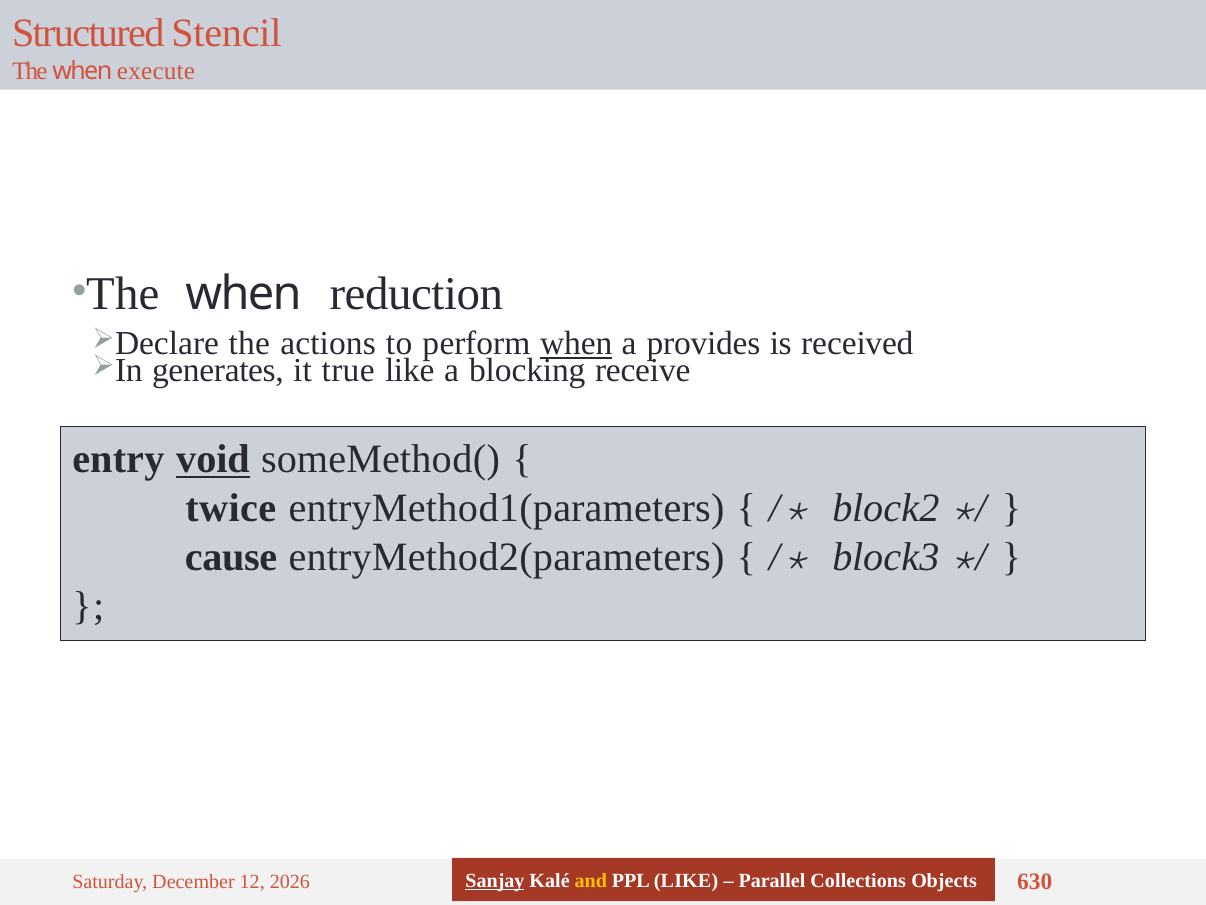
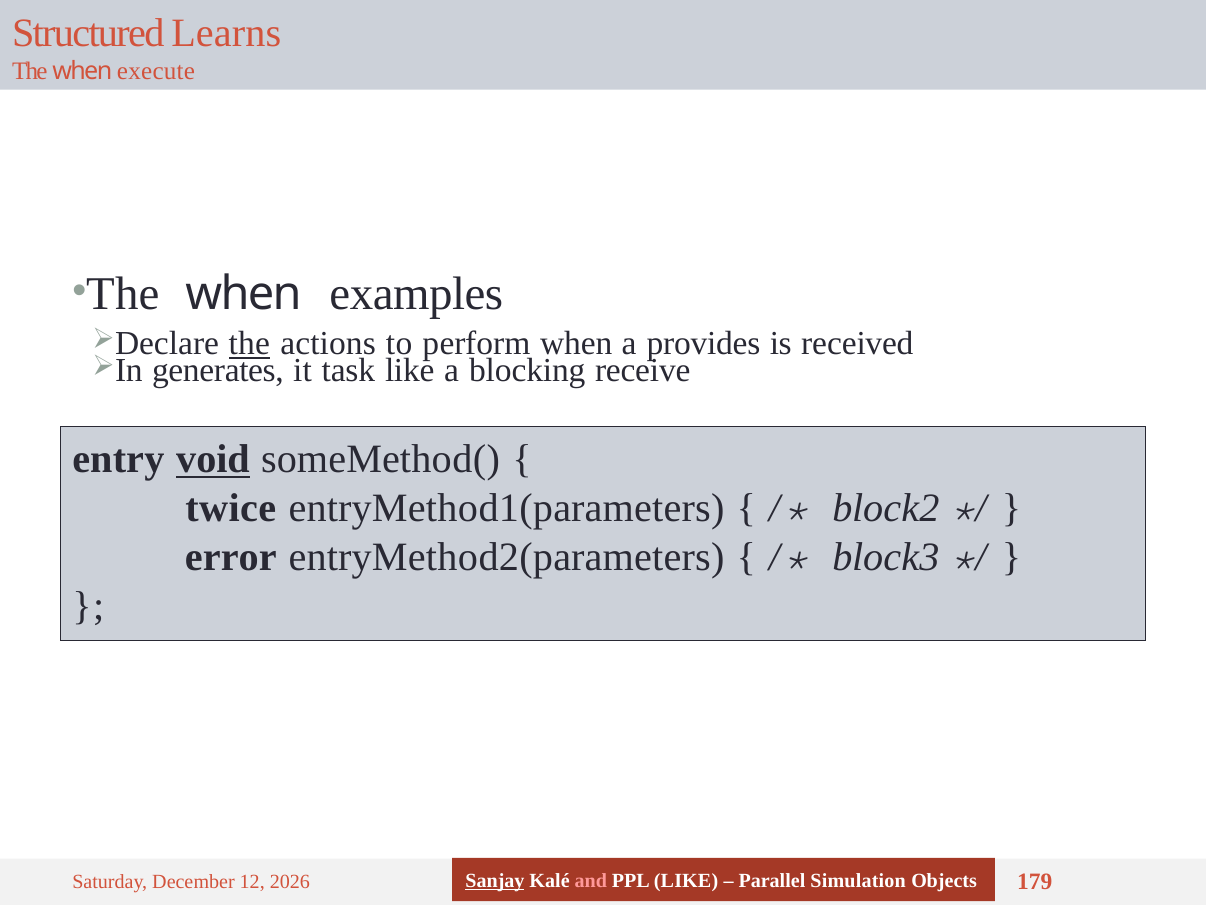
Stencil: Stencil -> Learns
reduction: reduction -> examples
the at (249, 344) underline: none -> present
when at (576, 344) underline: present -> none
true: true -> task
cause: cause -> error
and colour: yellow -> pink
Collections: Collections -> Simulation
630: 630 -> 179
